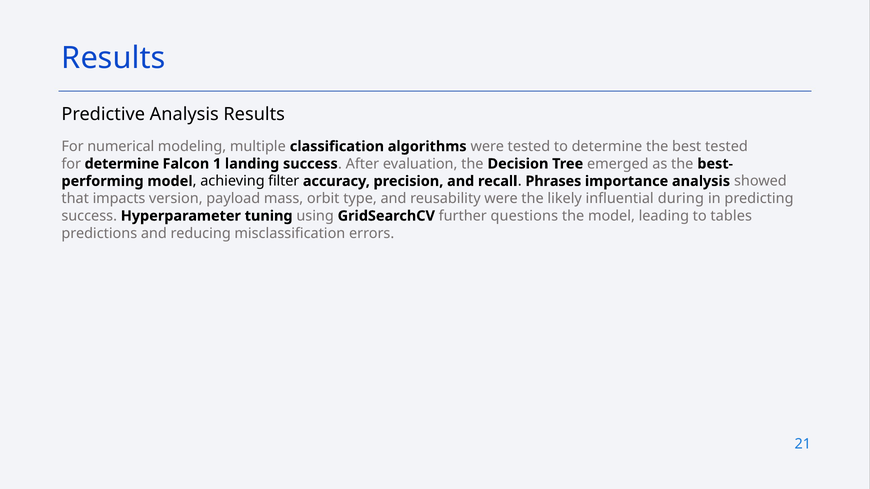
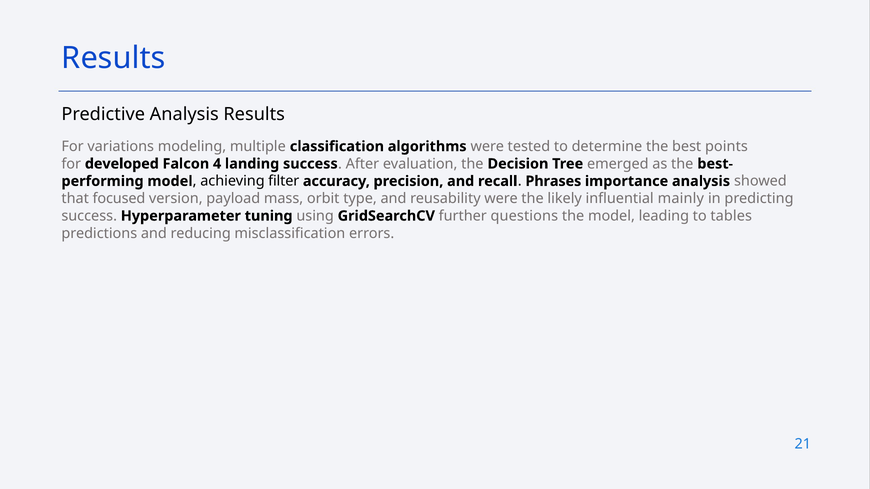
numerical: numerical -> variations
best tested: tested -> points
for determine: determine -> developed
1: 1 -> 4
impacts: impacts -> focused
during: during -> mainly
